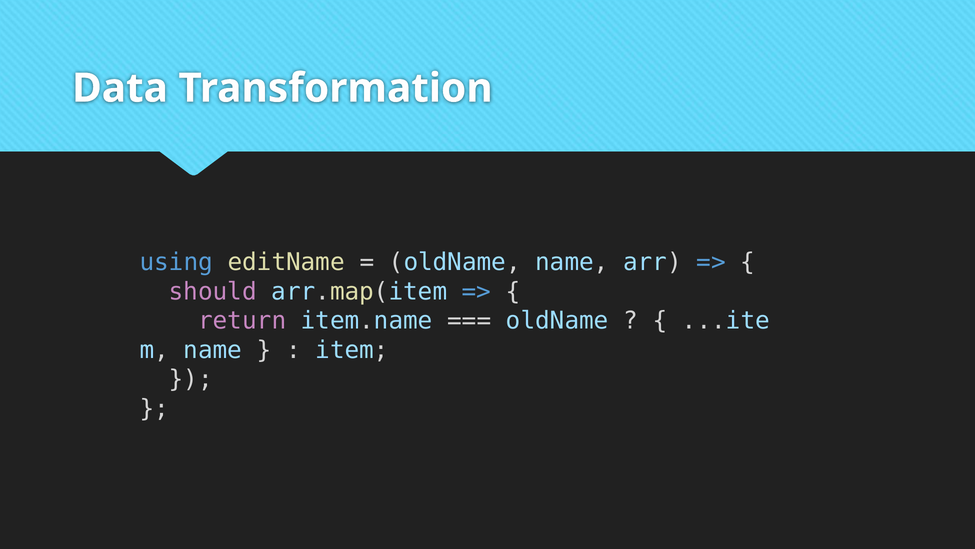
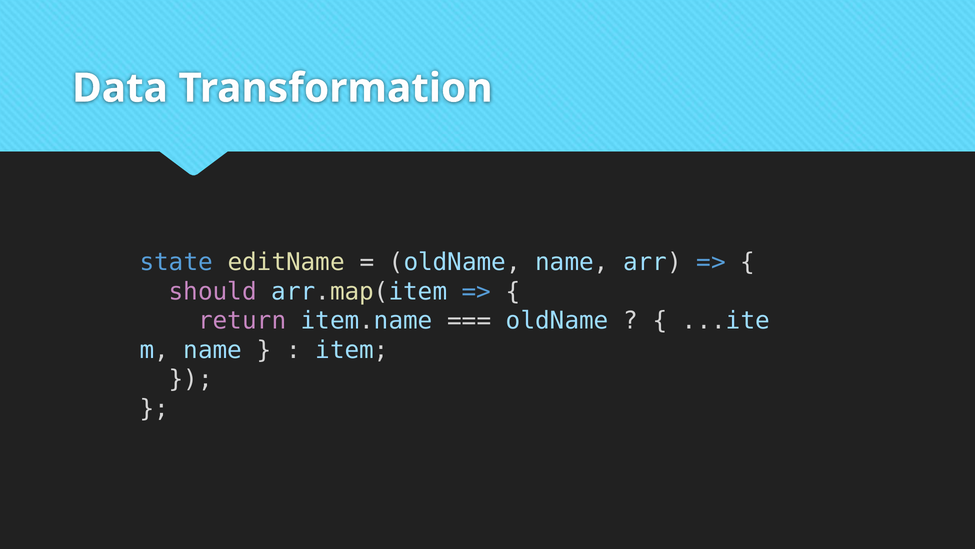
using: using -> state
